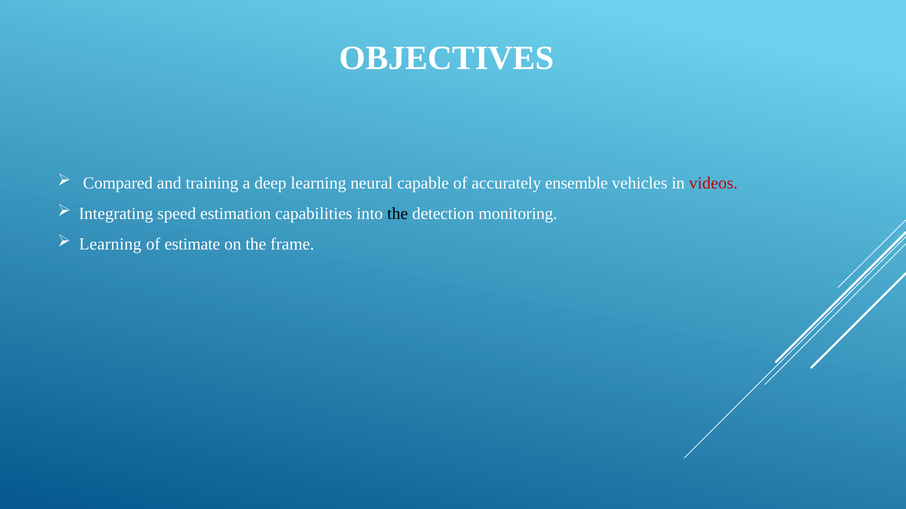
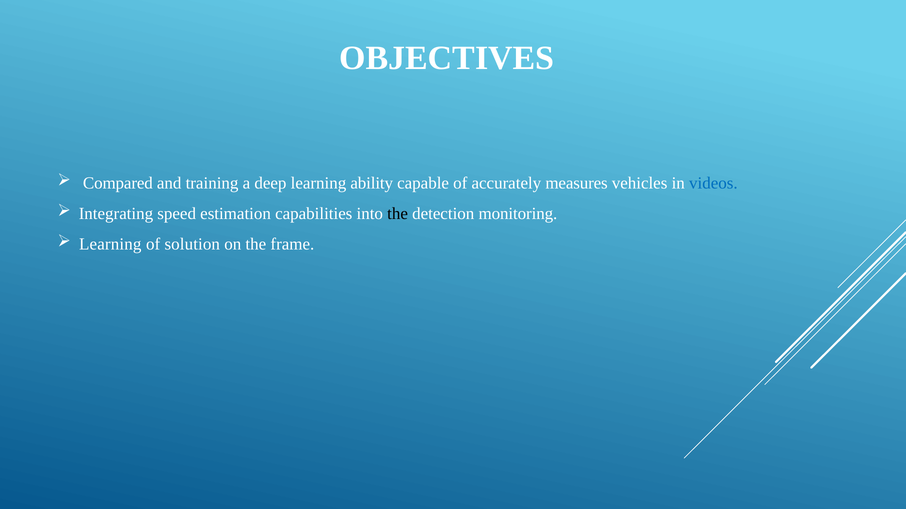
neural: neural -> ability
ensemble: ensemble -> measures
videos colour: red -> blue
estimate: estimate -> solution
